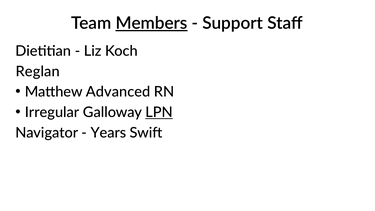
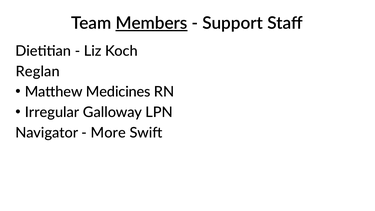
Advanced: Advanced -> Medicines
LPN underline: present -> none
Years: Years -> More
